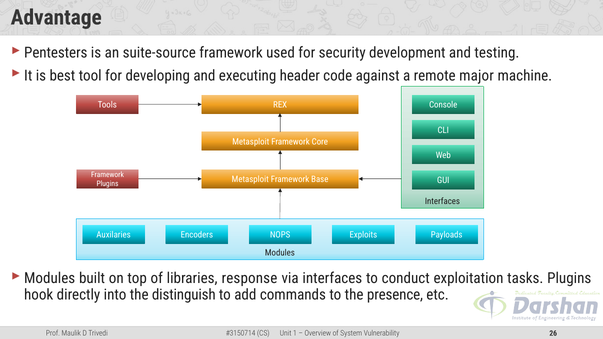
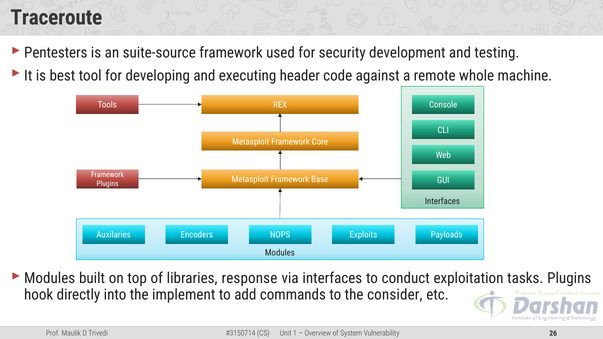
Advantage: Advantage -> Traceroute
major: major -> whole
distinguish: distinguish -> implement
presence: presence -> consider
